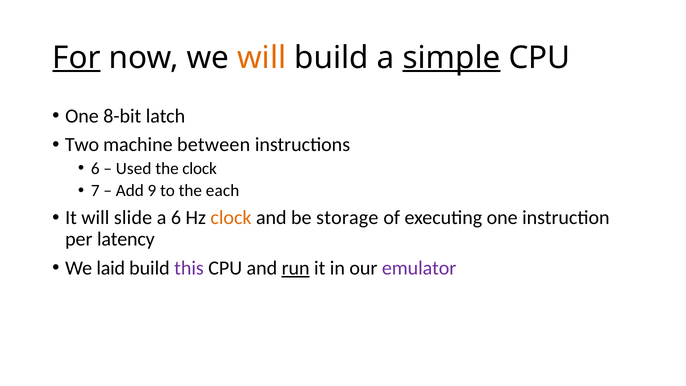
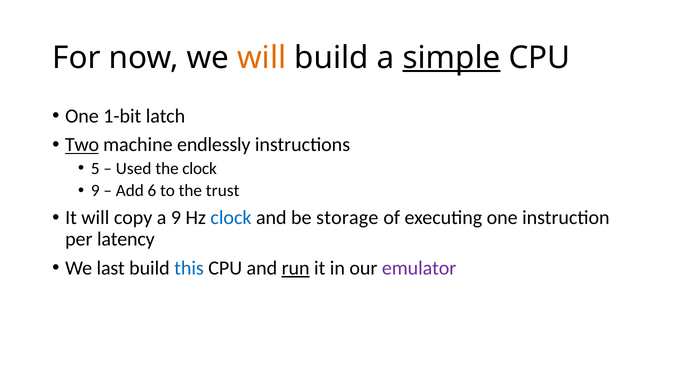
For underline: present -> none
8-bit: 8-bit -> 1-bit
Two underline: none -> present
between: between -> endlessly
6 at (95, 168): 6 -> 5
7 at (95, 190): 7 -> 9
9: 9 -> 6
each: each -> trust
slide: slide -> copy
a 6: 6 -> 9
clock at (231, 218) colour: orange -> blue
laid: laid -> last
this colour: purple -> blue
